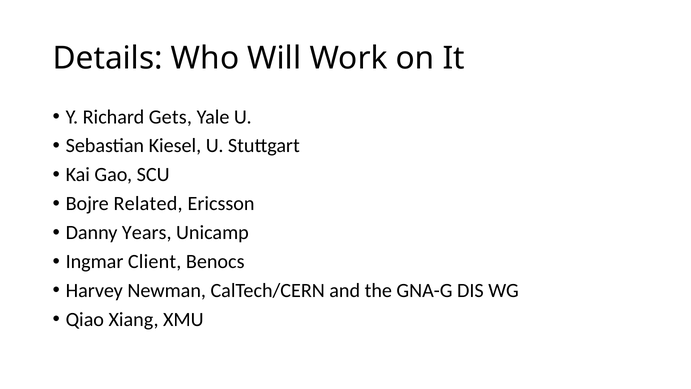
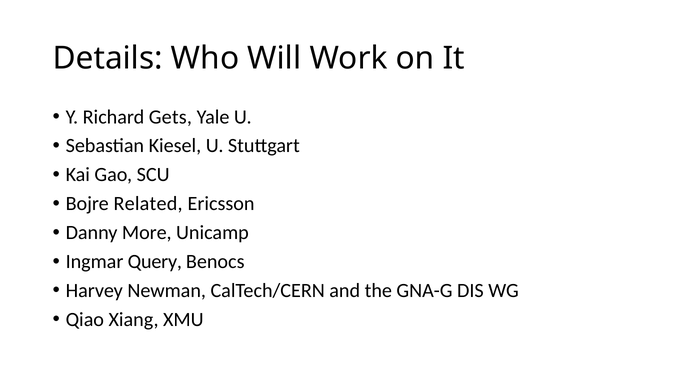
Years: Years -> More
Client: Client -> Query
